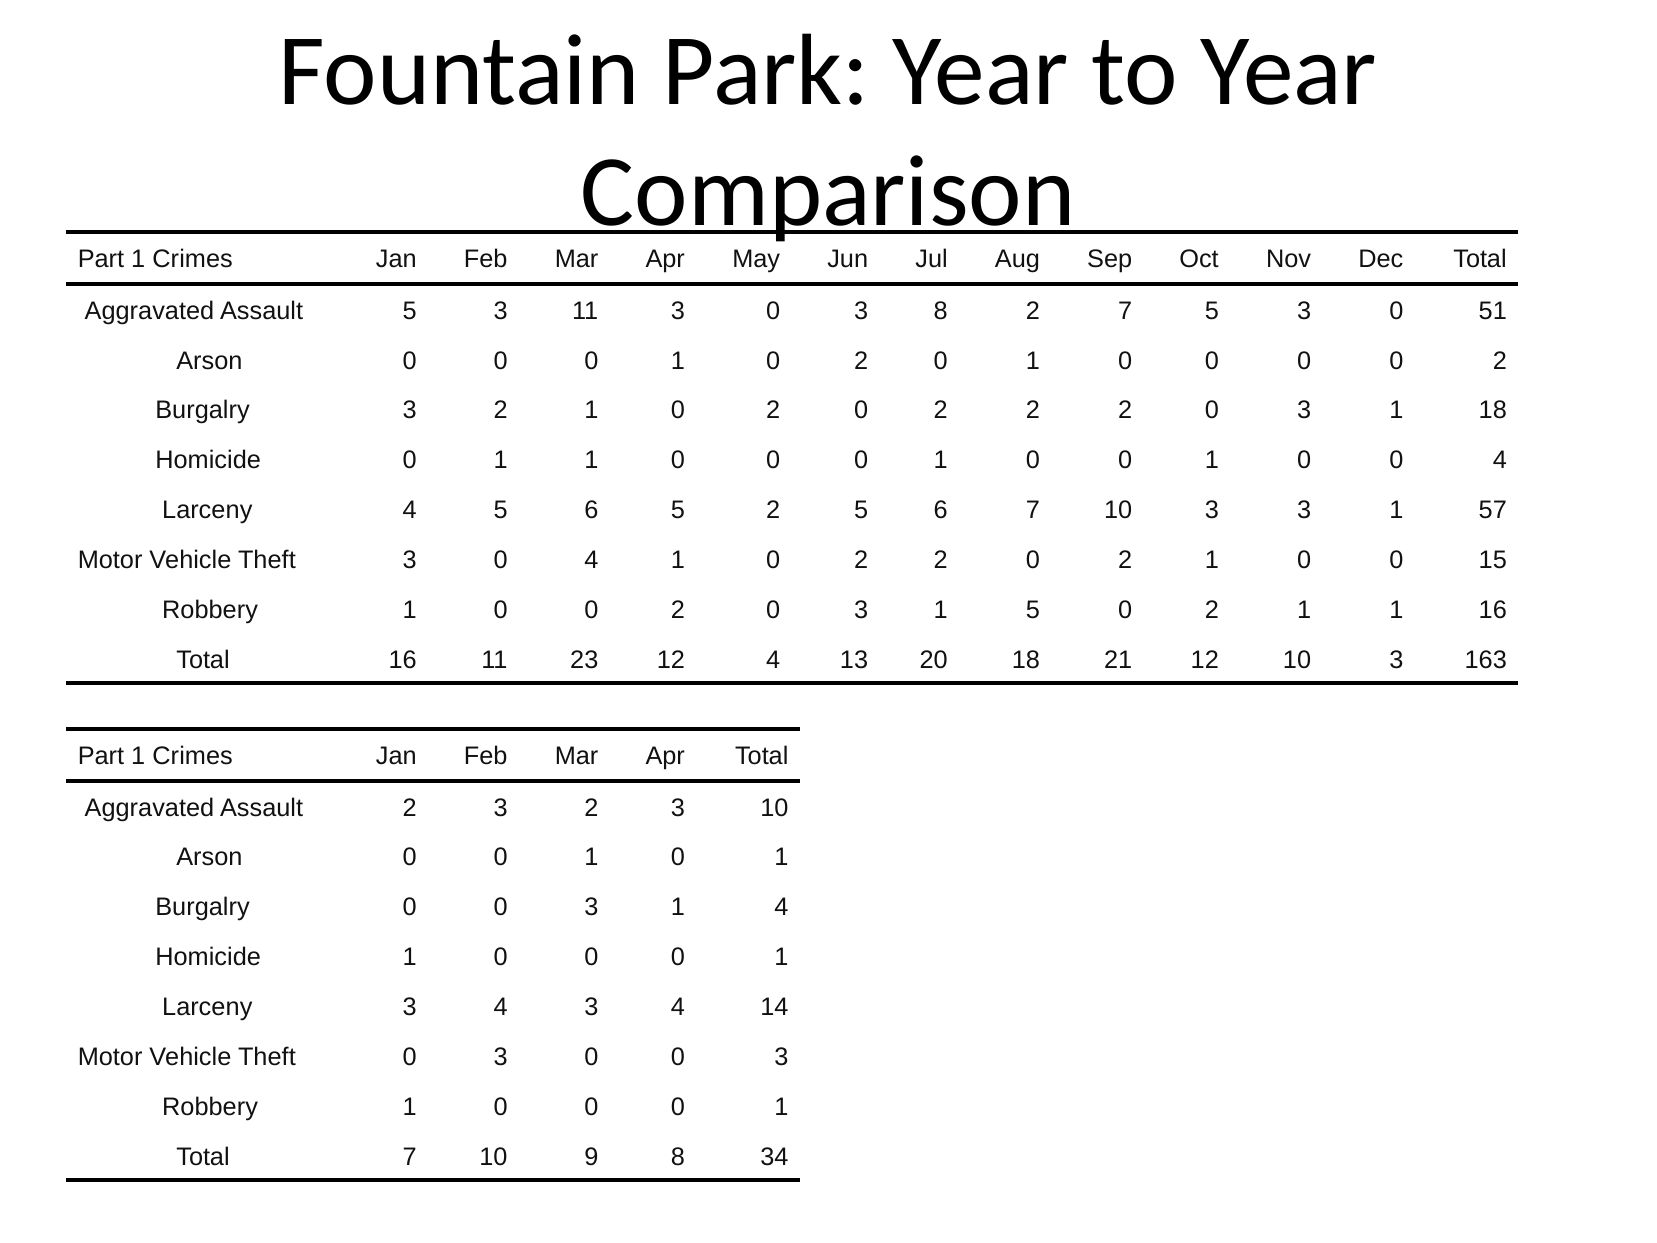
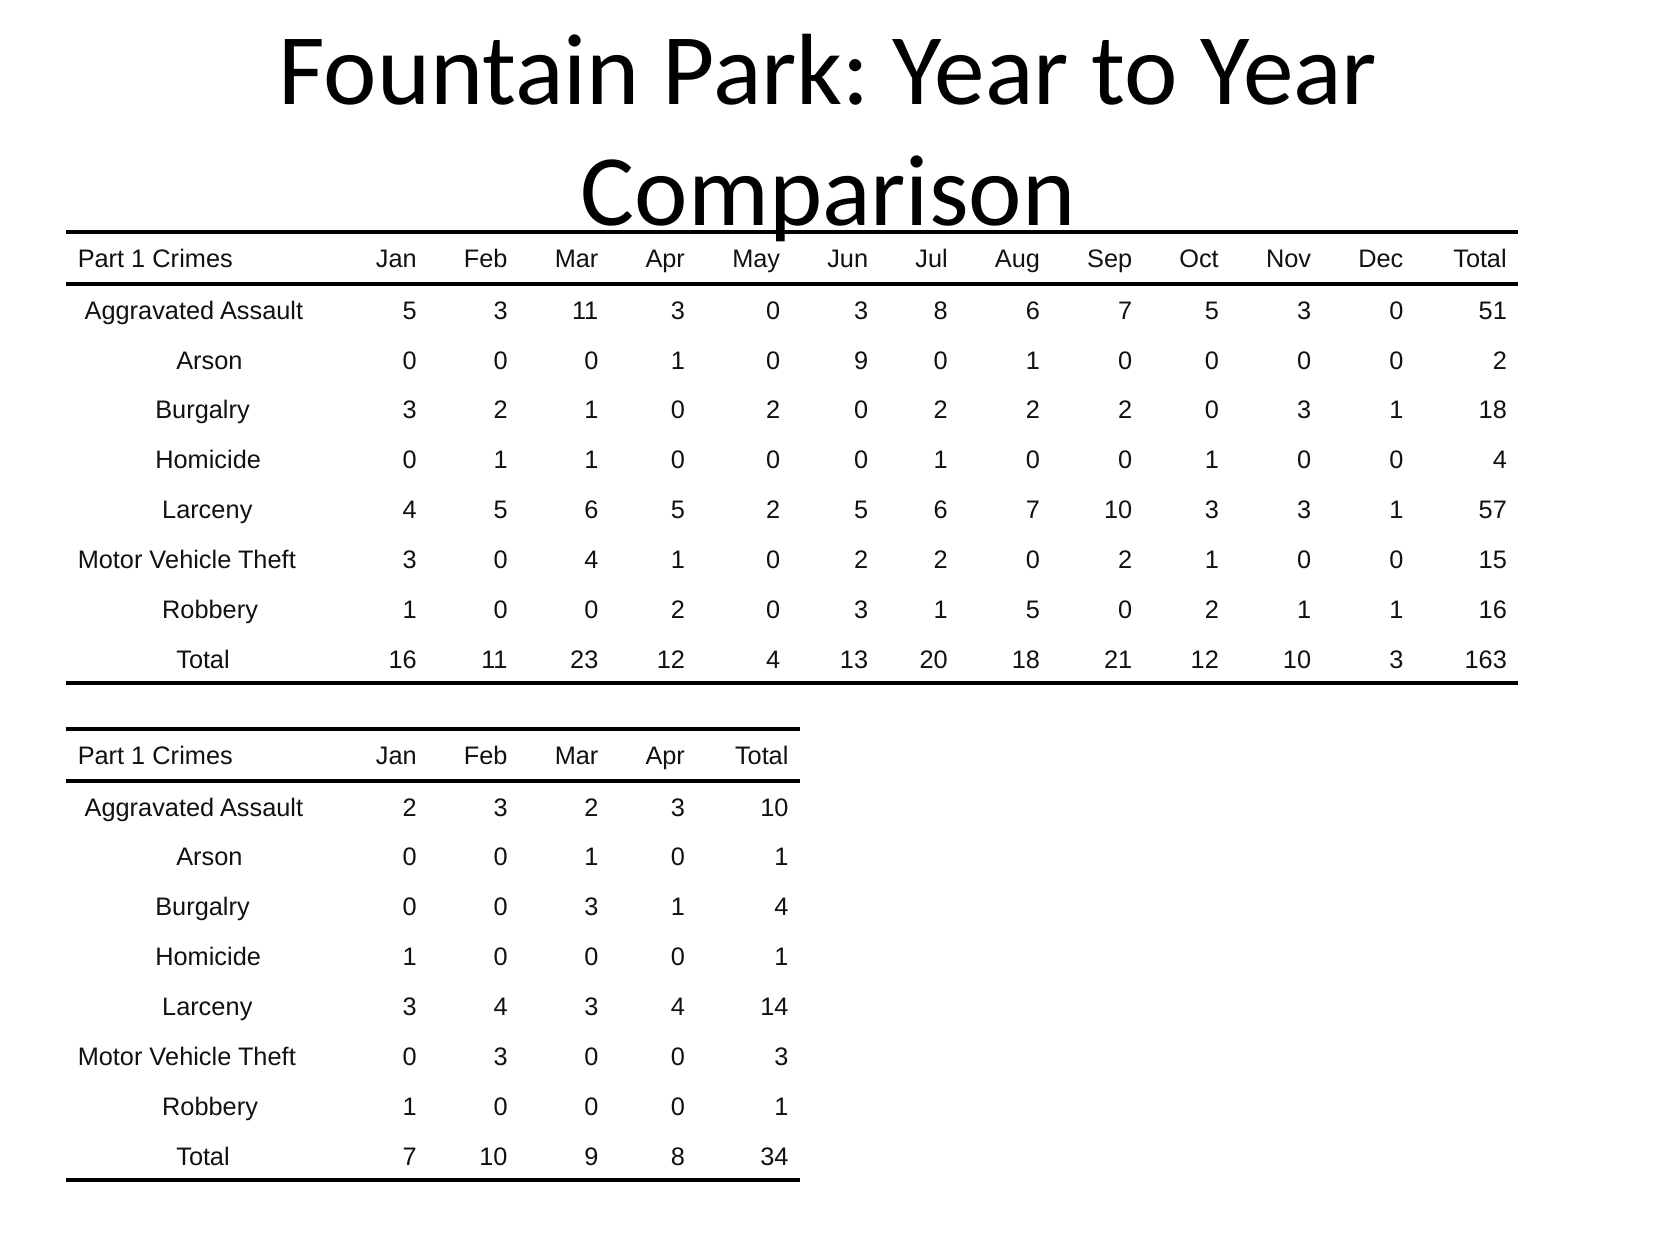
8 2: 2 -> 6
0 1 0 2: 2 -> 9
